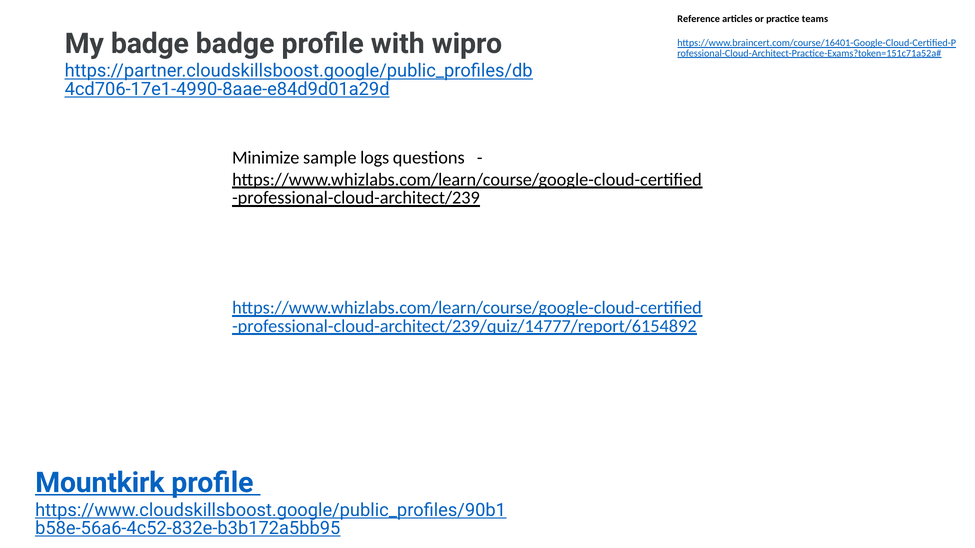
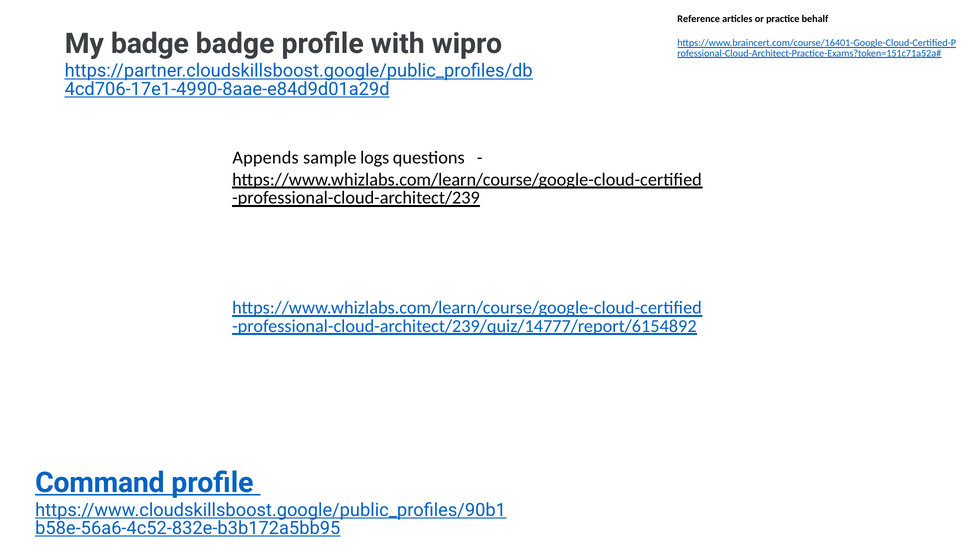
teams: teams -> behalf
Minimize: Minimize -> Appends
Mountkirk: Mountkirk -> Command
